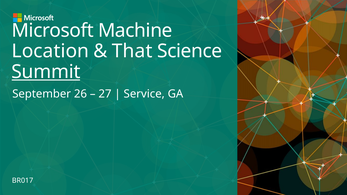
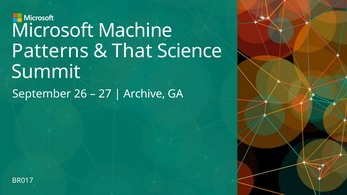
Location: Location -> Patterns
Summit underline: present -> none
Service: Service -> Archive
